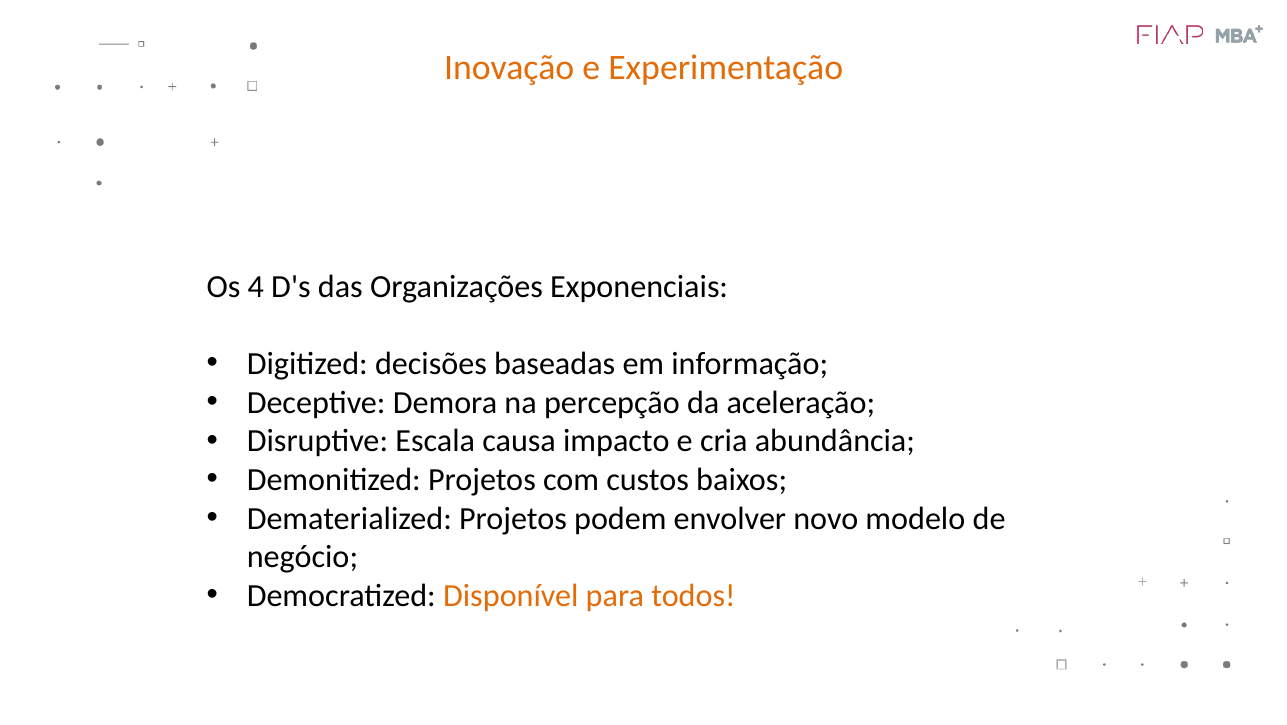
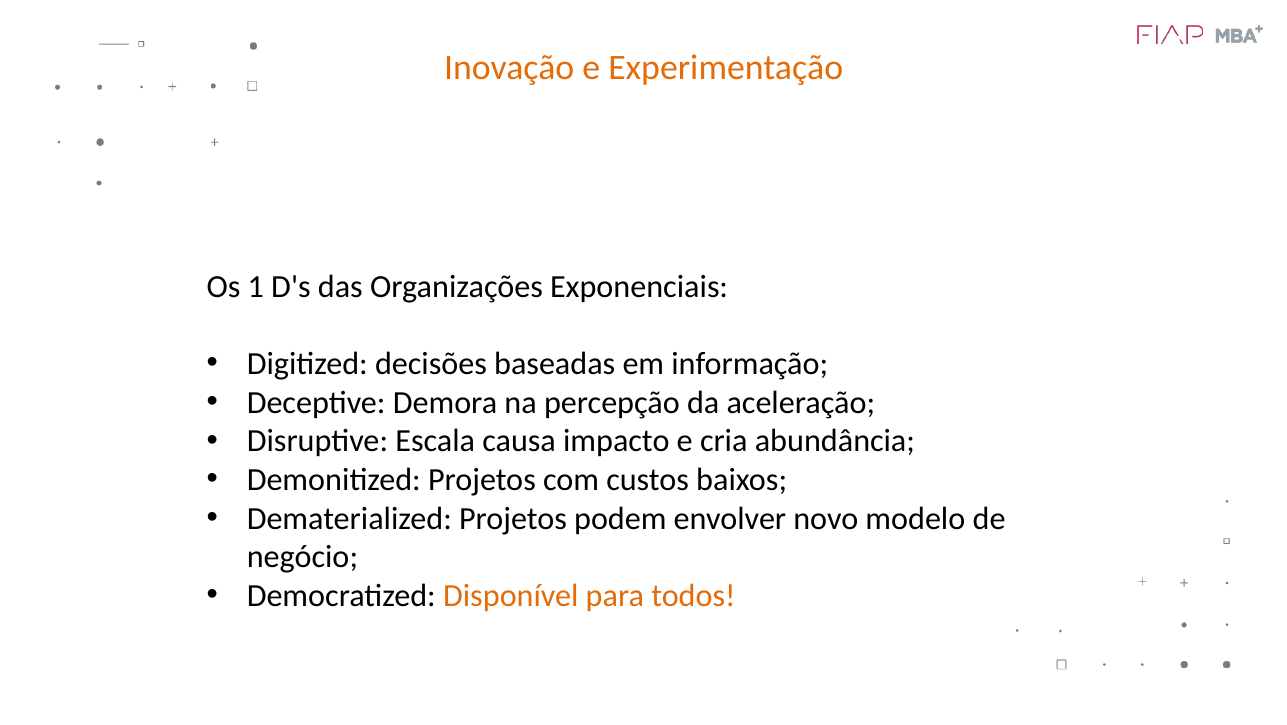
4: 4 -> 1
